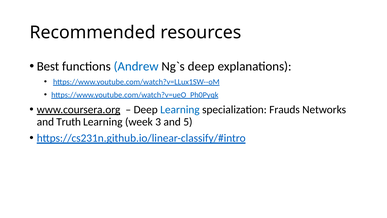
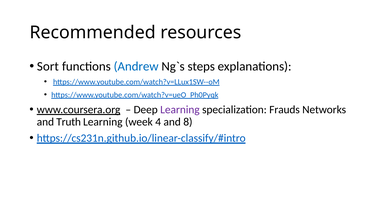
Best: Best -> Sort
deep at (201, 66): deep -> steps
Learning at (180, 109) colour: blue -> purple
3: 3 -> 4
5: 5 -> 8
